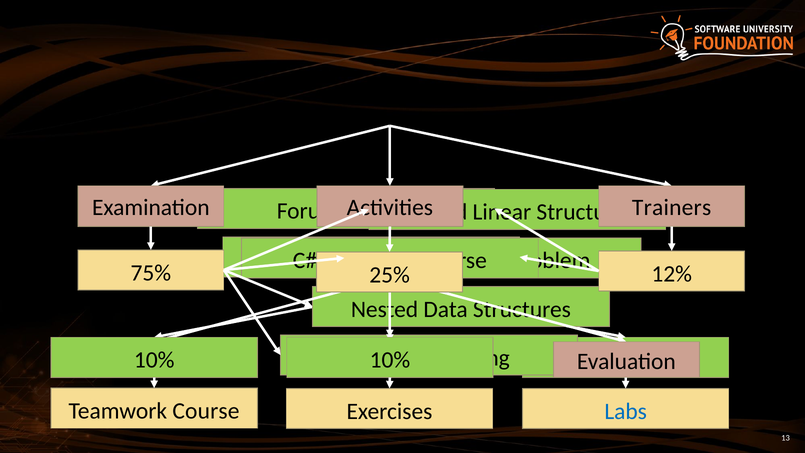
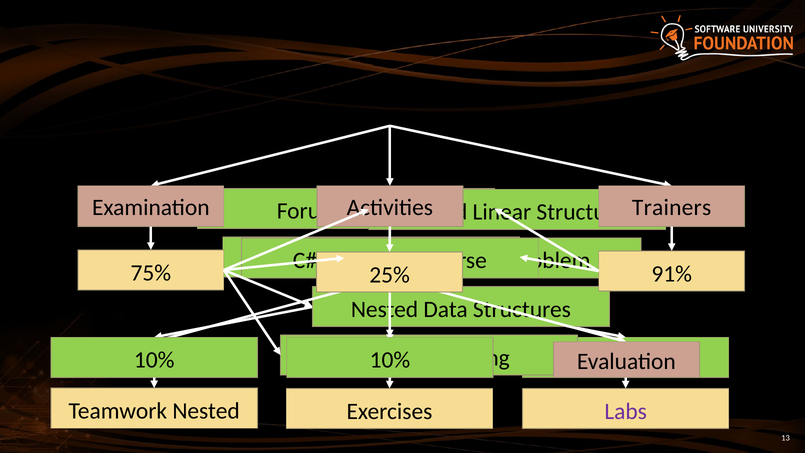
12%: 12% -> 91%
Teamwork Course: Course -> Nested
Labs colour: blue -> purple
